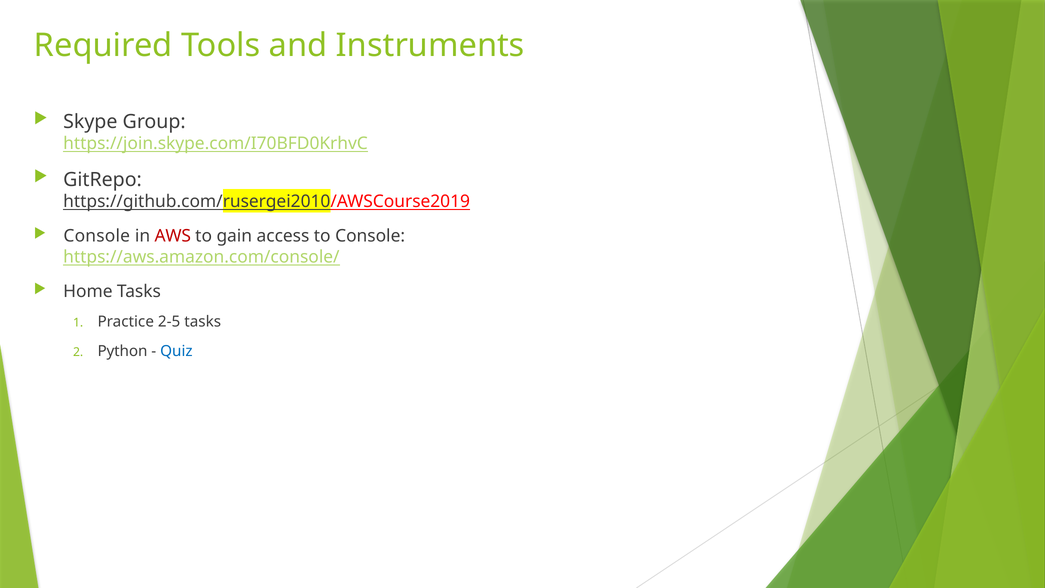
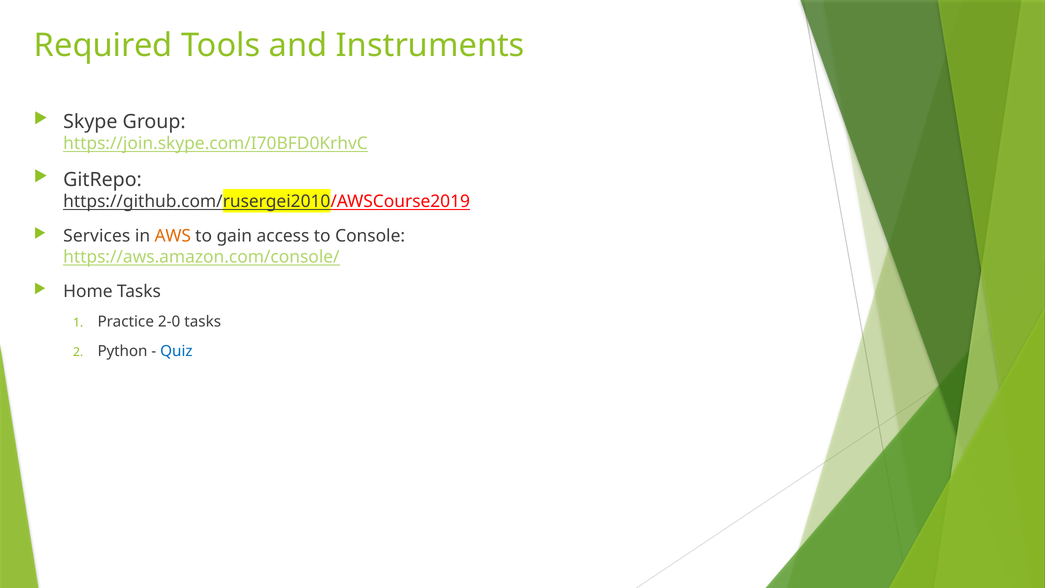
Console at (97, 236): Console -> Services
AWS colour: red -> orange
2-5: 2-5 -> 2-0
